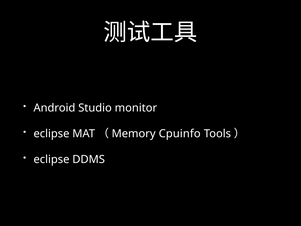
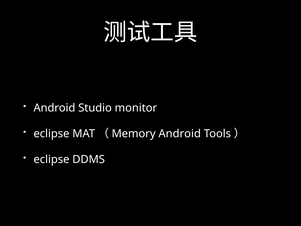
Cpuinfo at (180, 133): Cpuinfo -> Android
